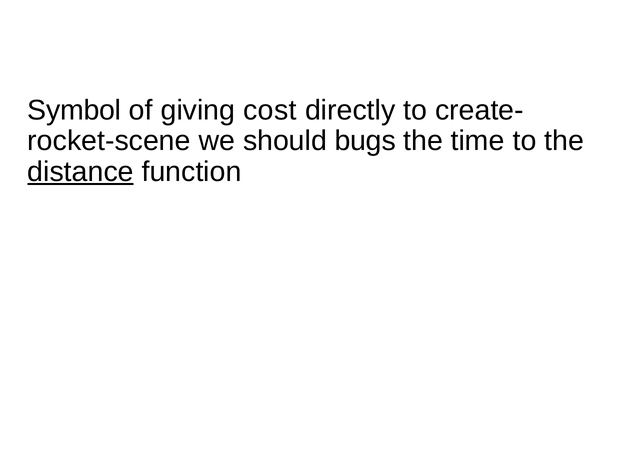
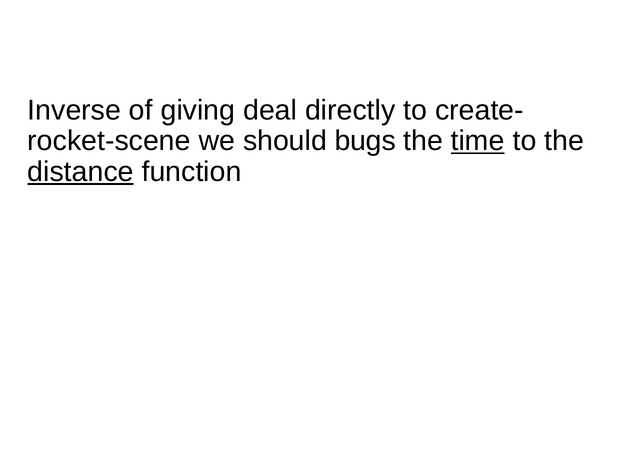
Symbol: Symbol -> Inverse
cost: cost -> deal
time underline: none -> present
